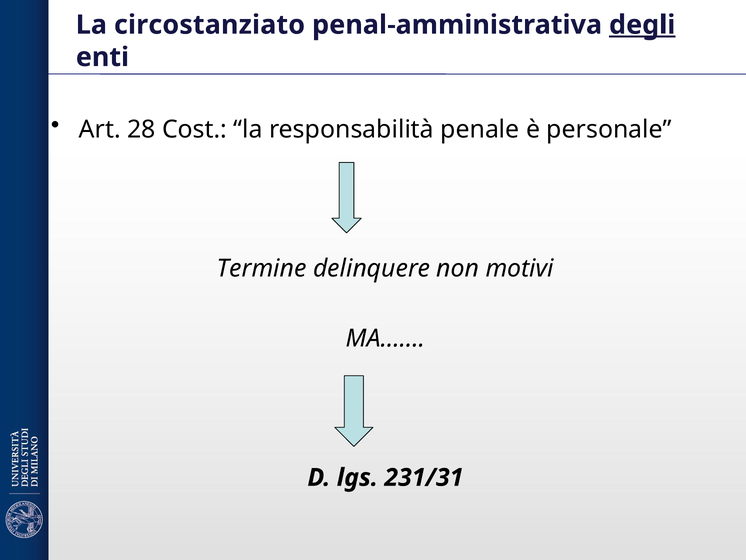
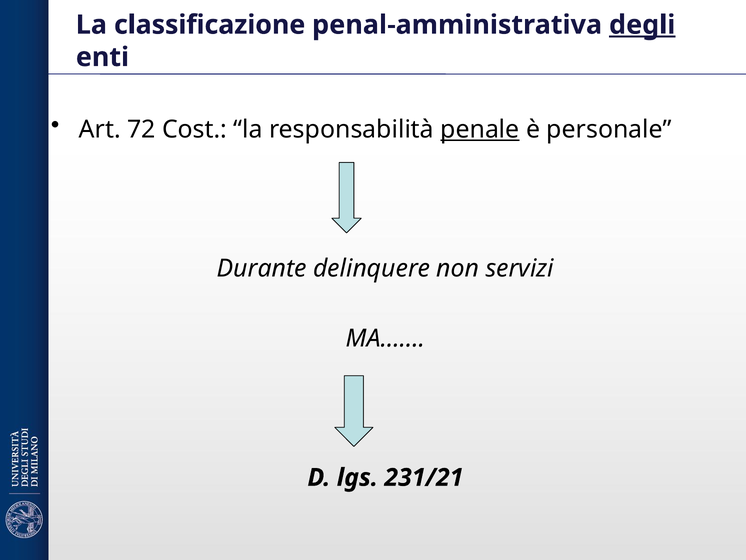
circostanziato: circostanziato -> classificazione
28: 28 -> 72
penale underline: none -> present
Termine: Termine -> Durante
motivi: motivi -> servizi
231/31: 231/31 -> 231/21
